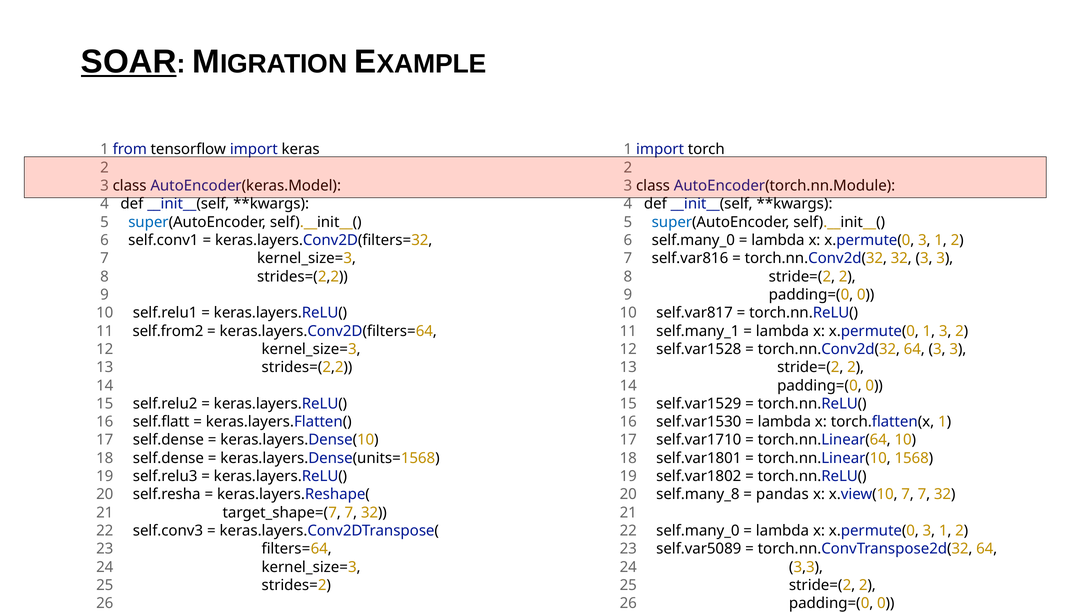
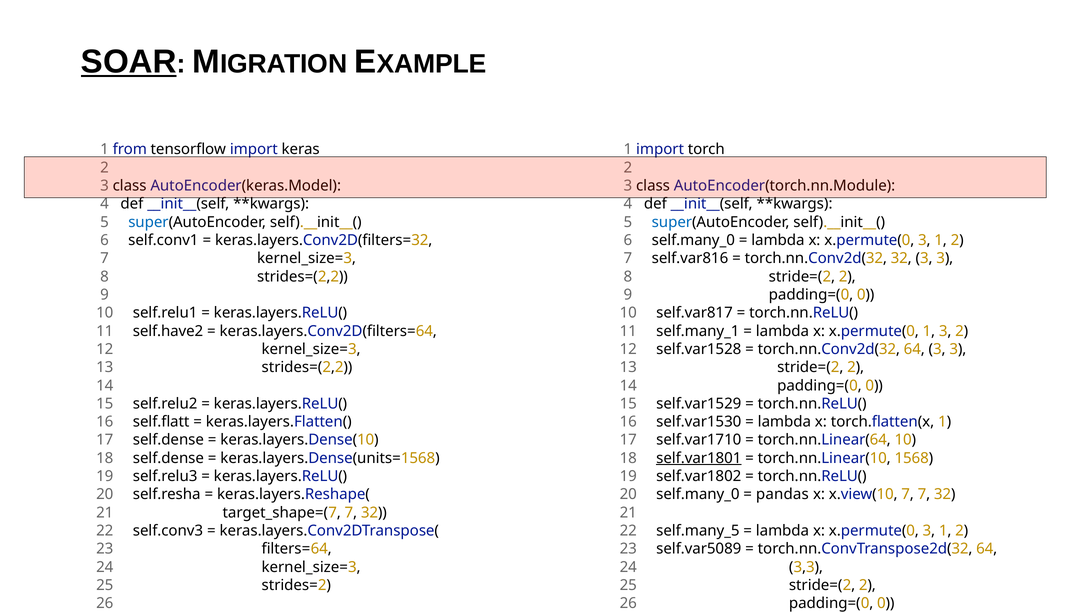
self.from2: self.from2 -> self.have2
self.var1801 underline: none -> present
20 self.many_8: self.many_8 -> self.many_0
22 self.many_0: self.many_0 -> self.many_5
